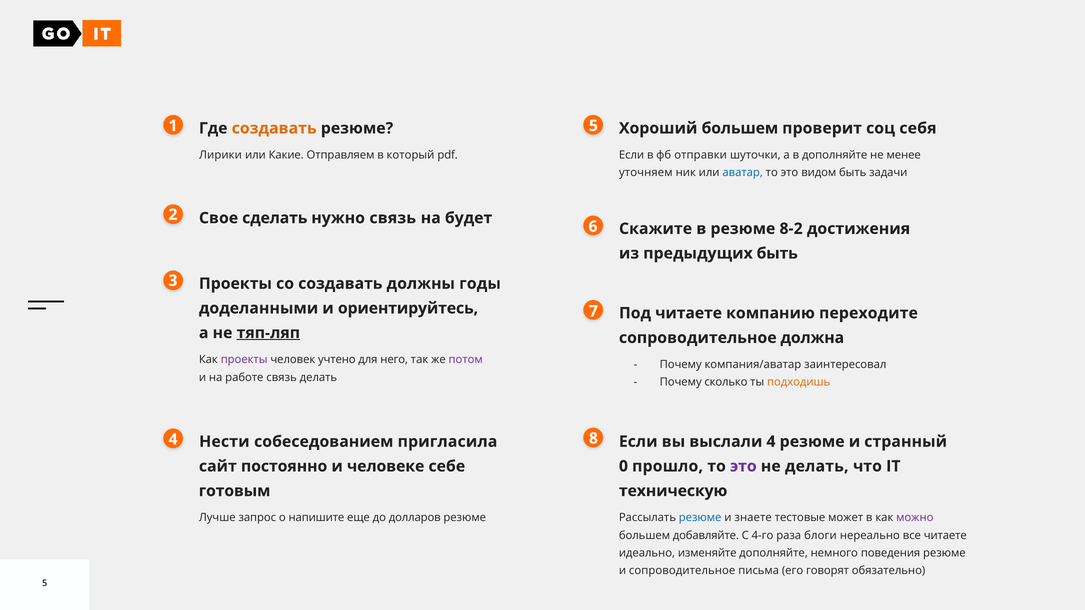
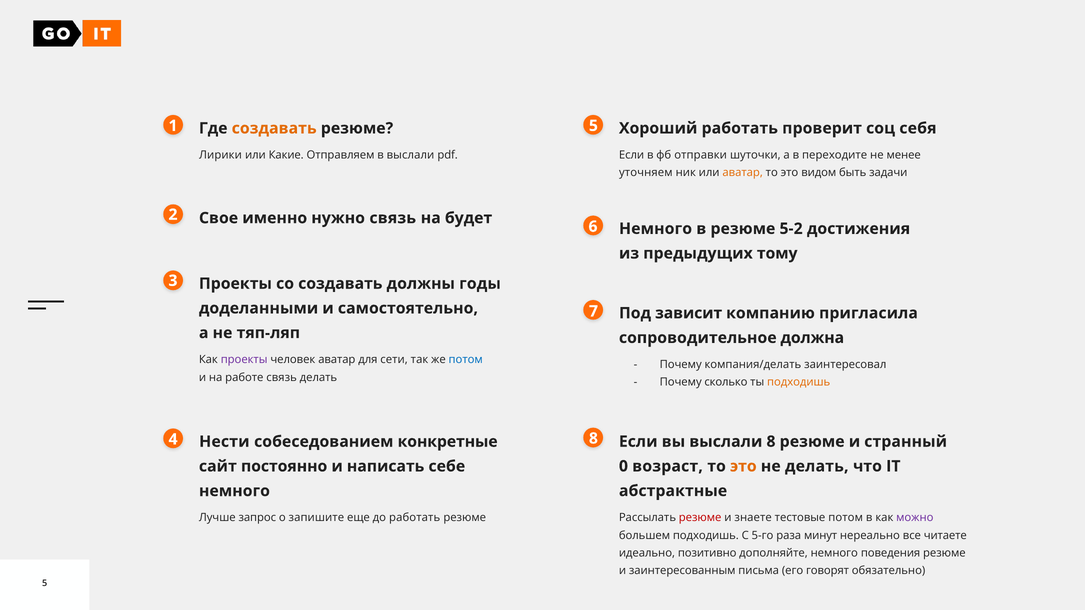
Хороший большем: большем -> работать
в дополняйте: дополняйте -> переходите
в который: который -> выслали
аватар at (743, 173) colour: blue -> orange
сделать: сделать -> именно
Скажите at (656, 229): Скажите -> Немного
8-2: 8-2 -> 5-2
предыдущих быть: быть -> тому
ориентируйтесь: ориентируйтесь -> самостоятельно
Под читаете: читаете -> зависит
переходите: переходите -> пригласила
тяп-ляп underline: present -> none
человек учтено: учтено -> аватар
него: него -> сети
потом at (466, 360) colour: purple -> blue
компания/аватар: компания/аватар -> компания/делать
пригласила: пригласила -> конкретные
выслали 4: 4 -> 8
прошло: прошло -> возраст
это at (743, 466) colour: purple -> orange
человеке: человеке -> написать
готовым at (235, 491): готовым -> немного
техническую: техническую -> абстрактные
напишите: напишите -> запишите
до долларов: долларов -> работать
резюме at (700, 518) colour: blue -> red
тестовые может: может -> потом
большем добавляйте: добавляйте -> подходишь
4-го: 4-го -> 5-го
блоги: блоги -> минут
изменяйте: изменяйте -> позитивно
и сопроводительное: сопроводительное -> заинтересованным
